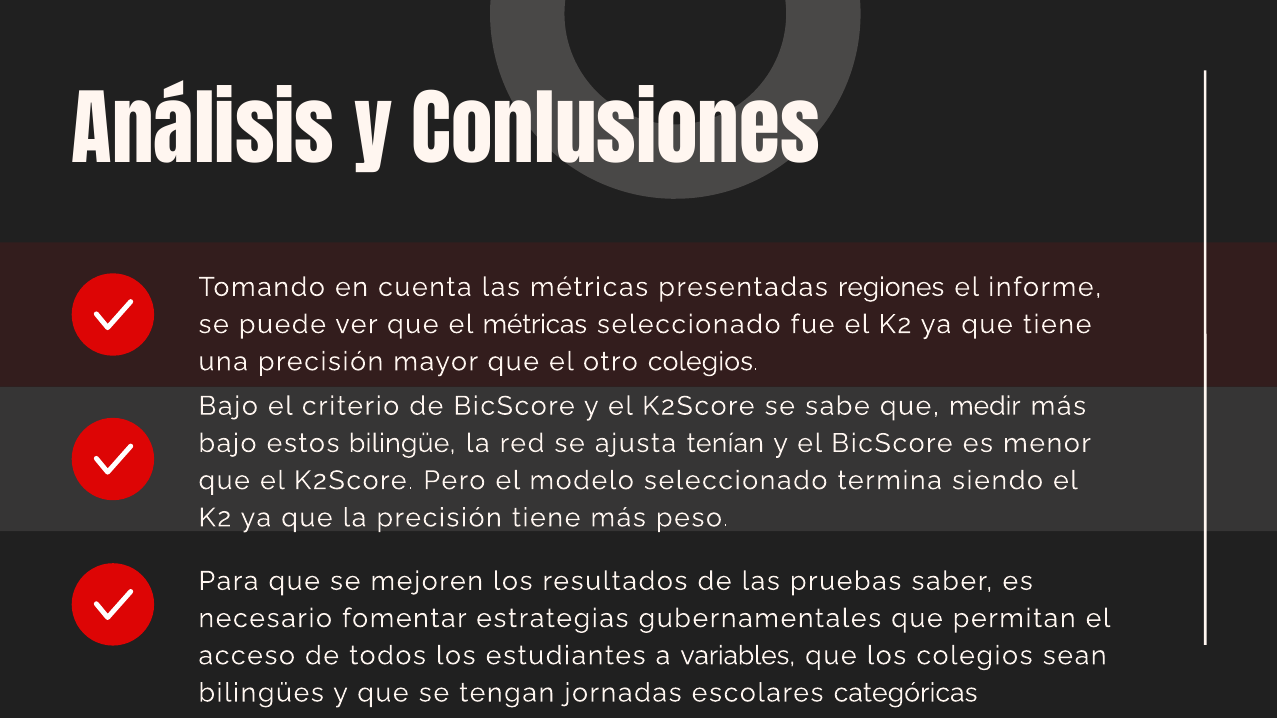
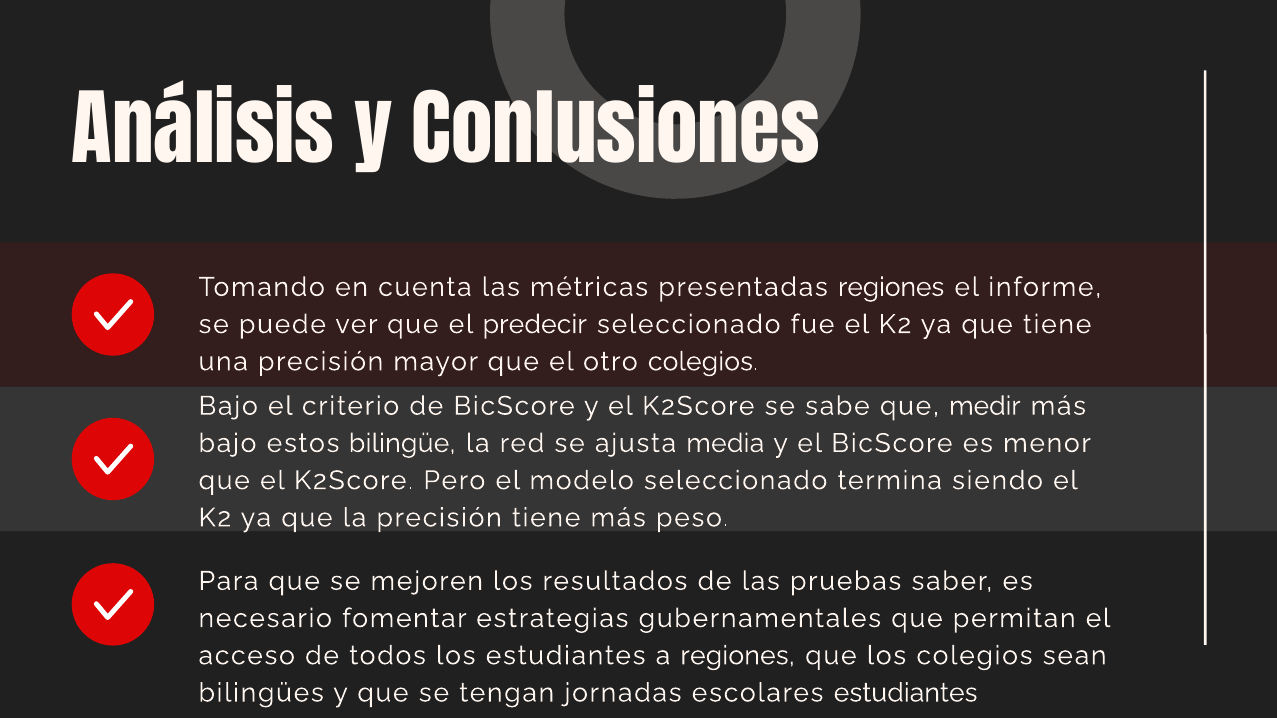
el métricas: métricas -> predecir
tenían: tenían -> media
a variables: variables -> regiones
escolares categóricas: categóricas -> estudiantes
